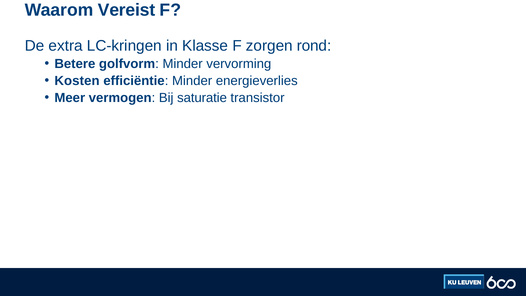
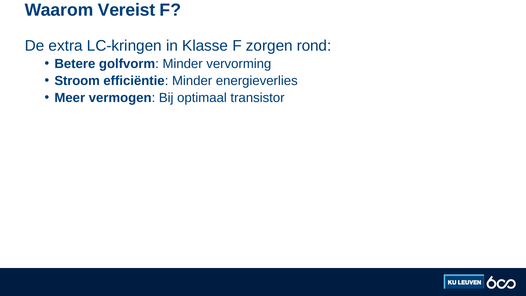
Kosten: Kosten -> Stroom
saturatie: saturatie -> optimaal
